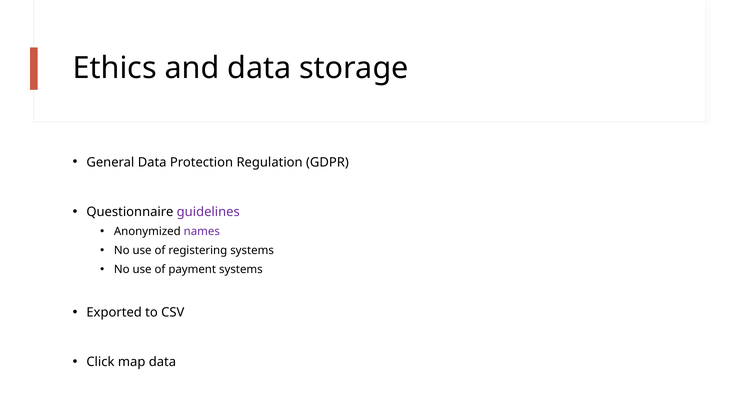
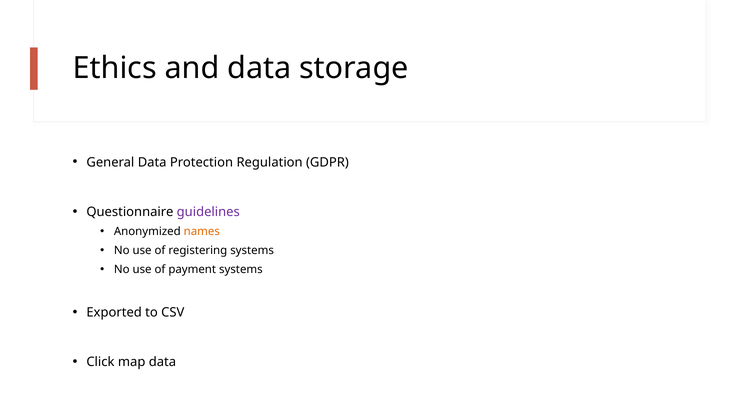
names colour: purple -> orange
